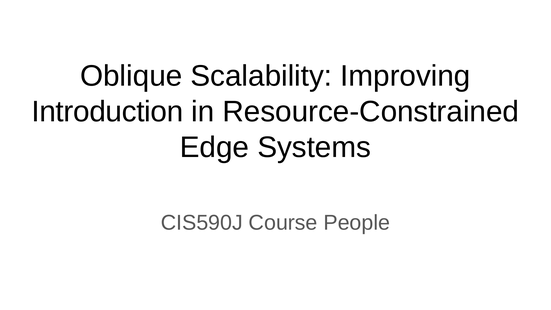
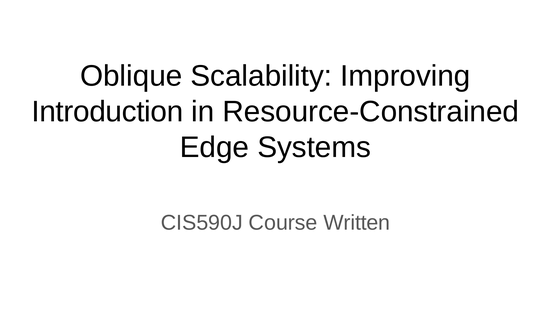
People: People -> Written
